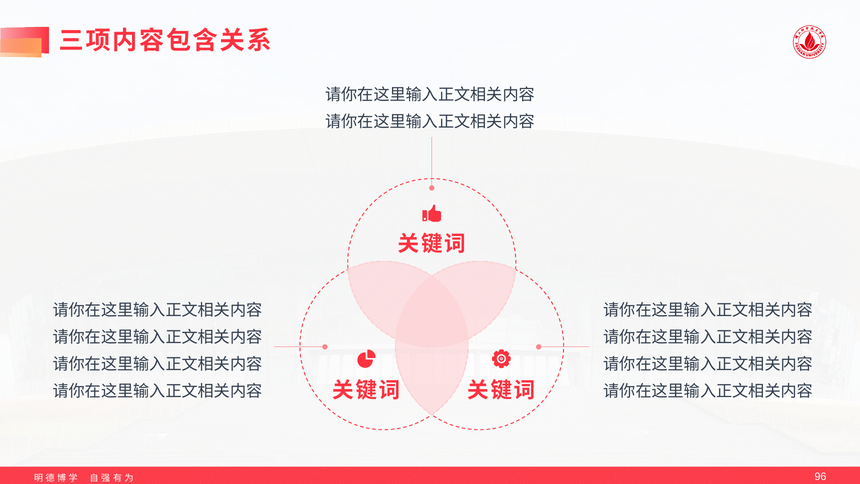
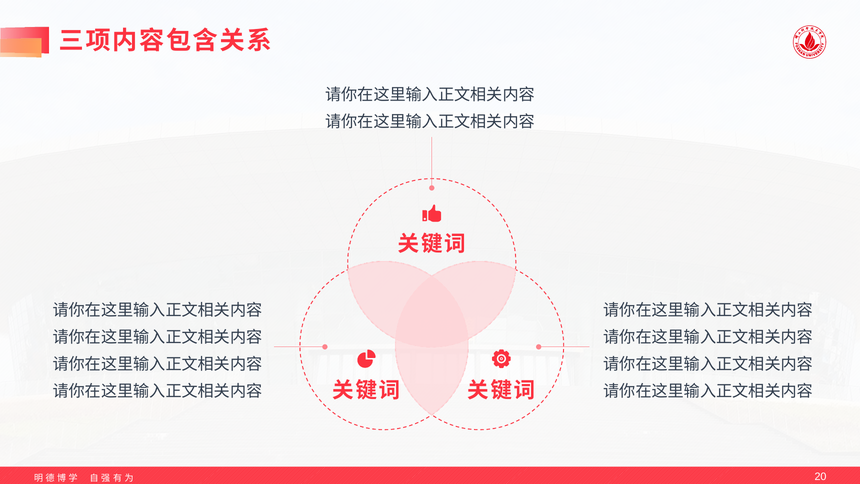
96: 96 -> 20
